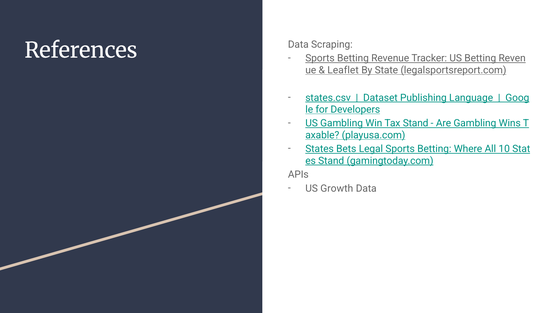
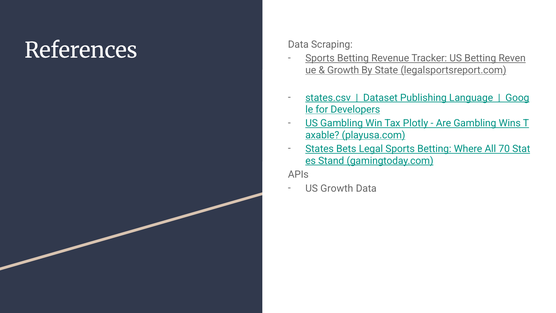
Leaflet at (343, 70): Leaflet -> Growth
Tax Stand: Stand -> Plotly
10: 10 -> 70
